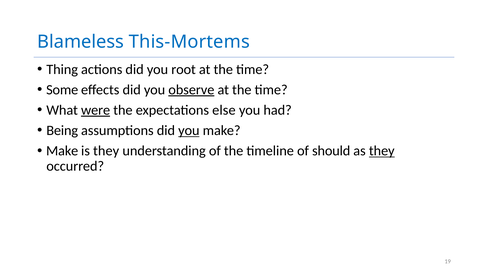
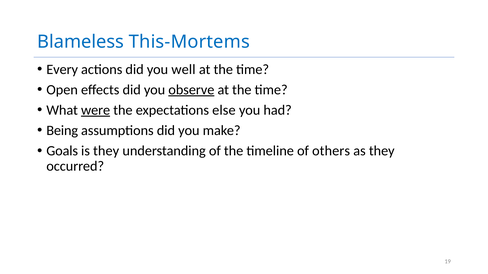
Thing: Thing -> Every
root: root -> well
Some: Some -> Open
you at (189, 131) underline: present -> none
Make at (62, 151): Make -> Goals
should: should -> others
they at (382, 151) underline: present -> none
